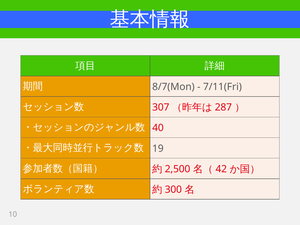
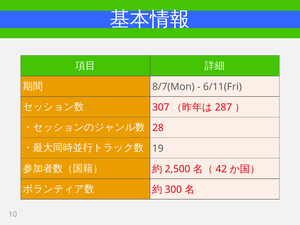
7/11(Fri: 7/11(Fri -> 6/11(Fri
40: 40 -> 28
